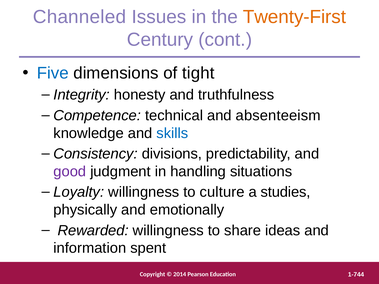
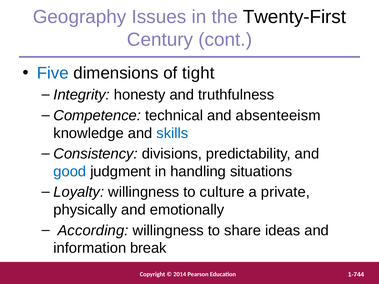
Channeled: Channeled -> Geography
Twenty-First colour: orange -> black
good colour: purple -> blue
studies: studies -> private
Rewarded: Rewarded -> According
spent: spent -> break
